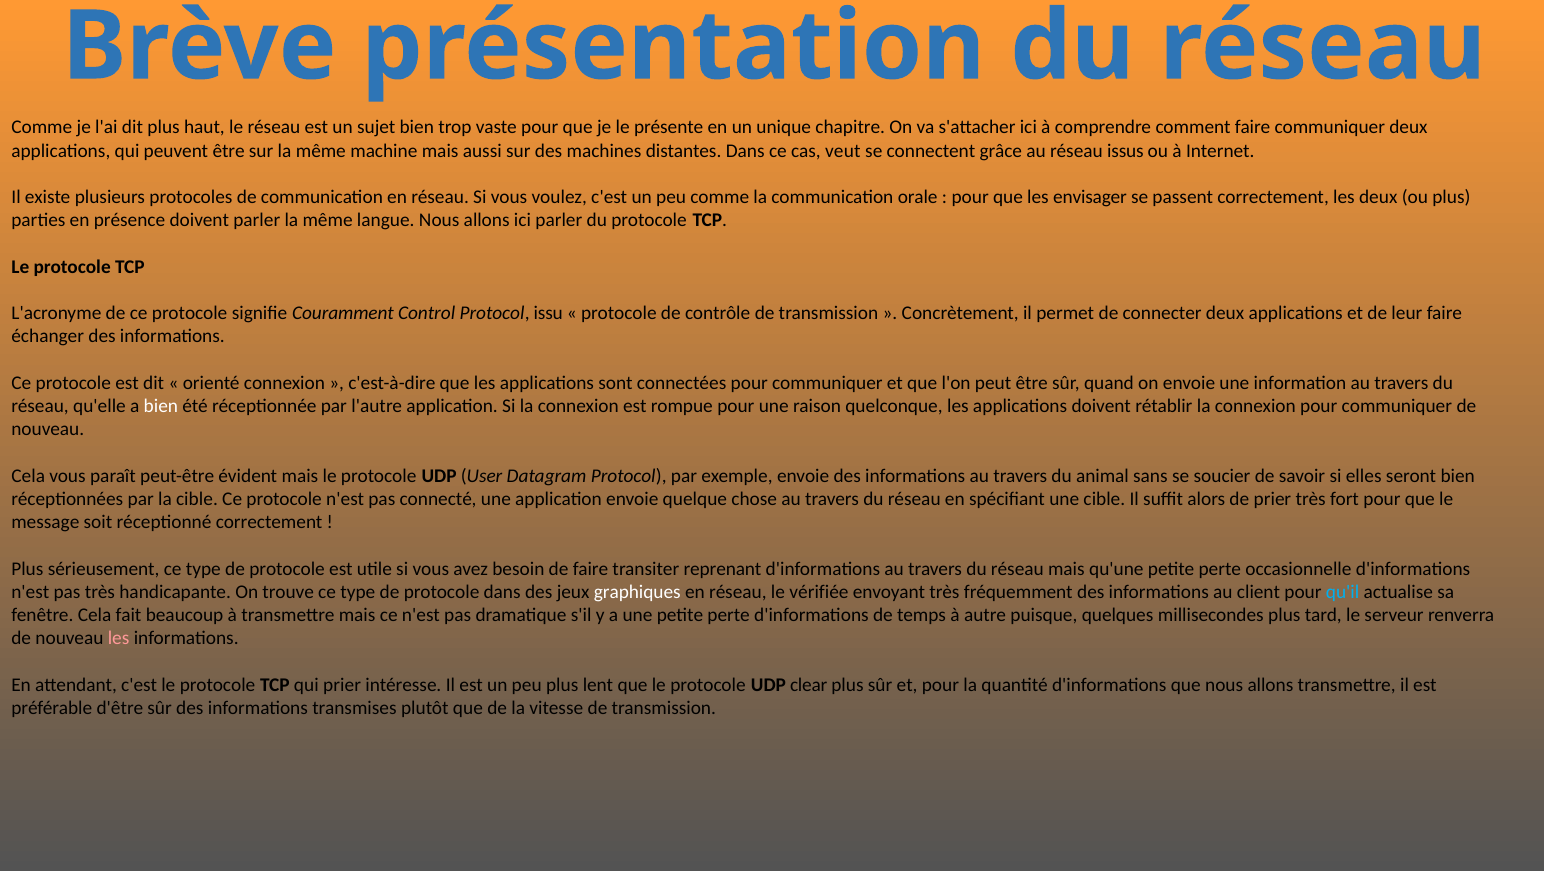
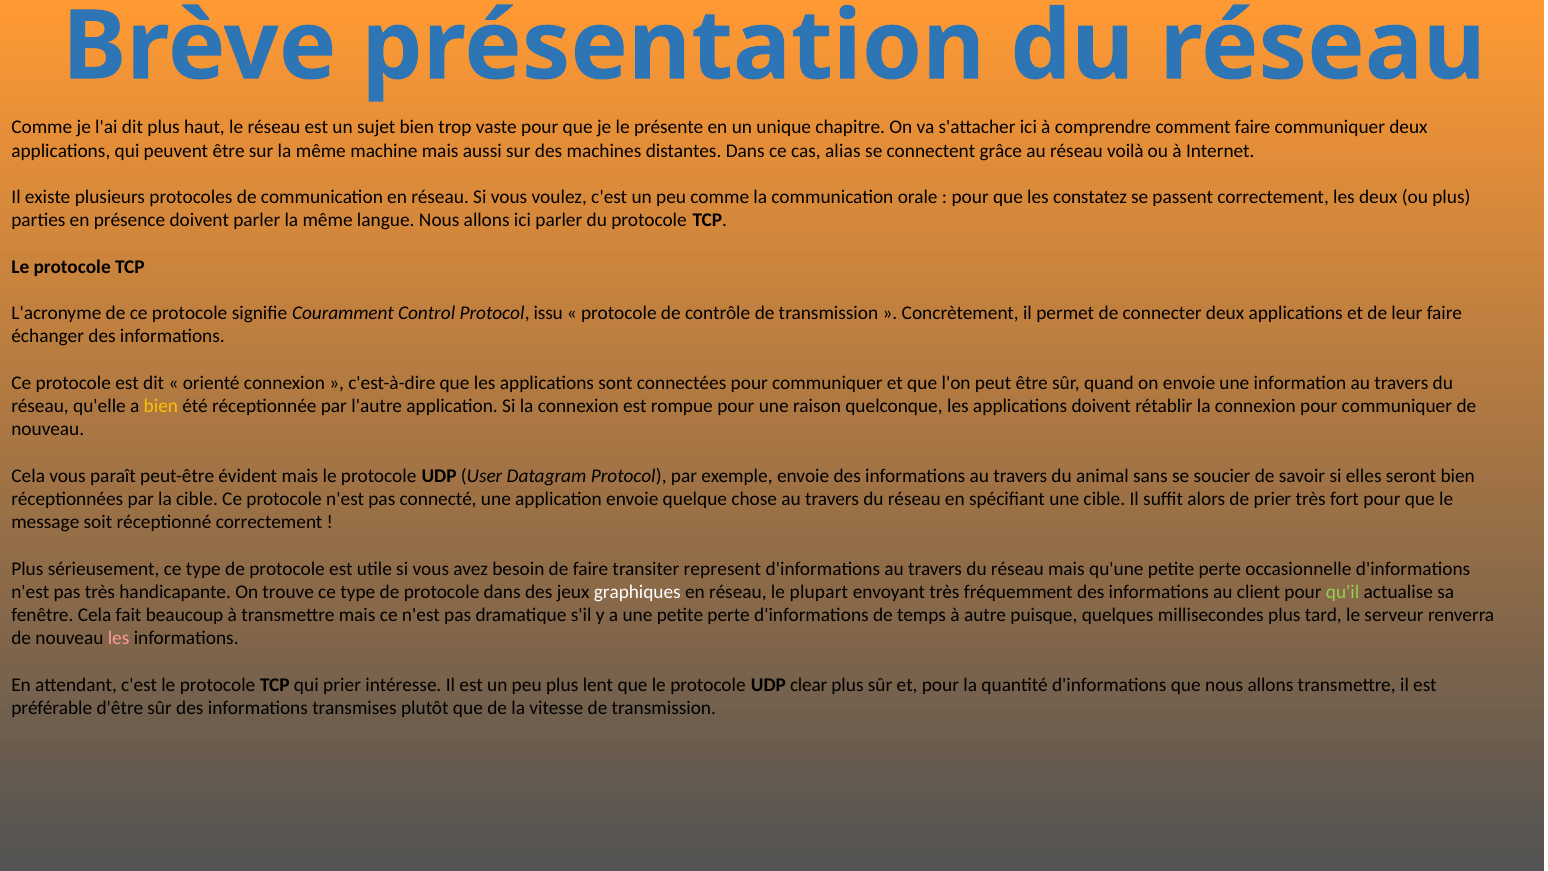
veut: veut -> alias
issus: issus -> voilà
envisager: envisager -> constatez
bien at (161, 406) colour: white -> yellow
reprenant: reprenant -> represent
vérifiée: vérifiée -> plupart
qu'il colour: light blue -> light green
